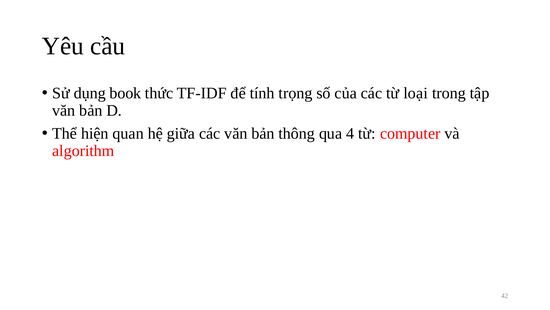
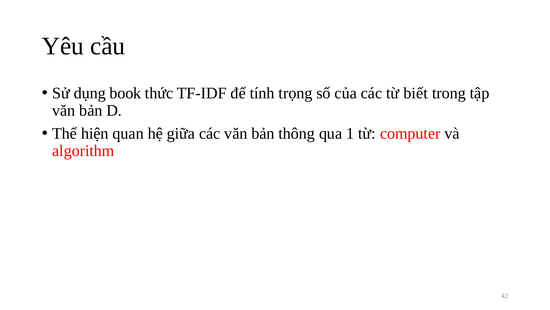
loại: loại -> biết
4: 4 -> 1
